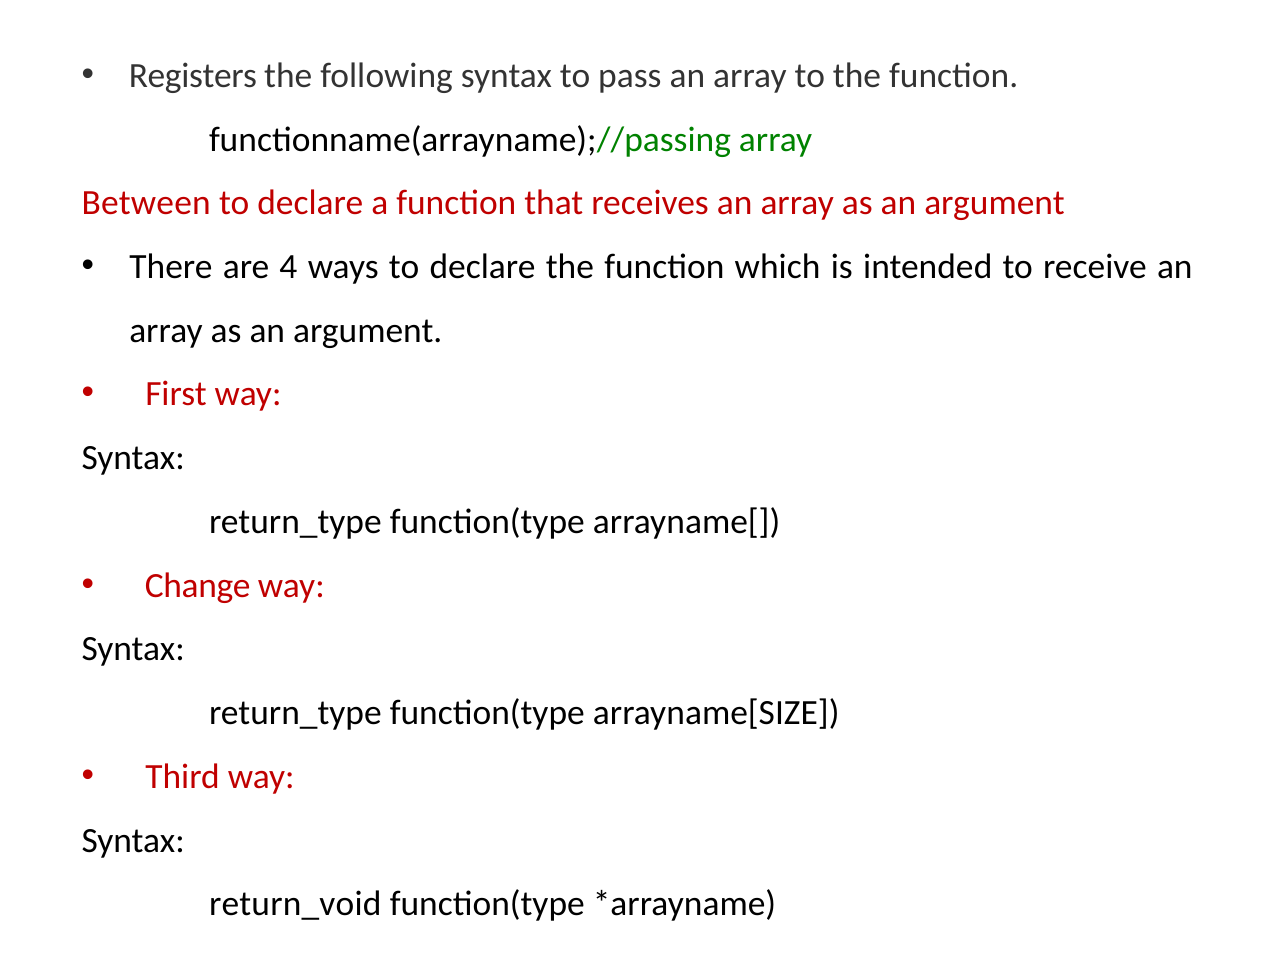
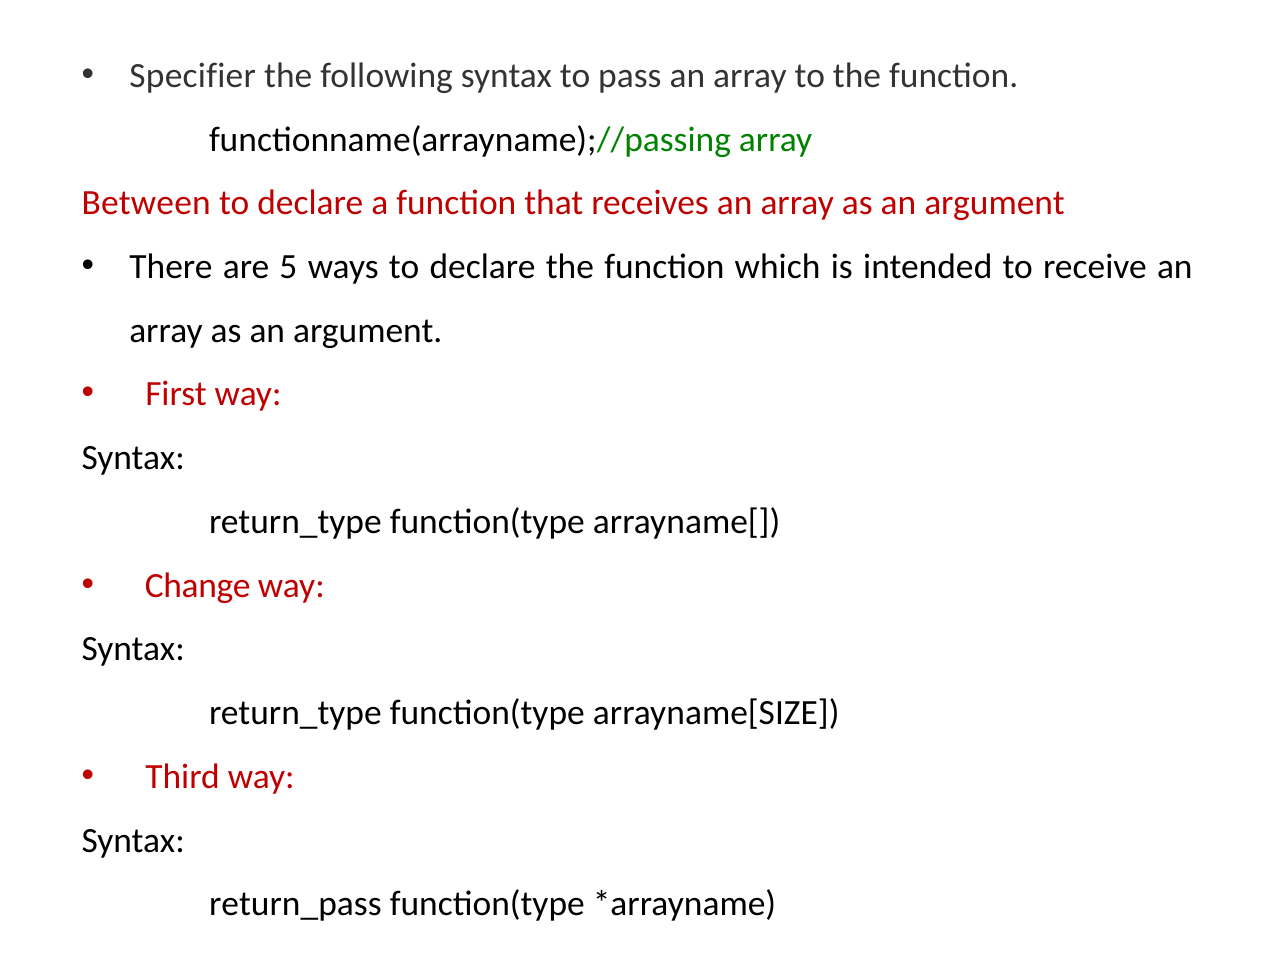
Registers: Registers -> Specifier
4: 4 -> 5
return_void: return_void -> return_pass
